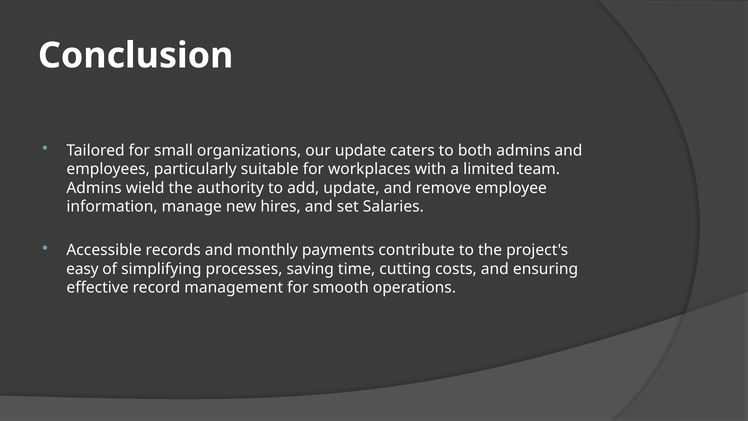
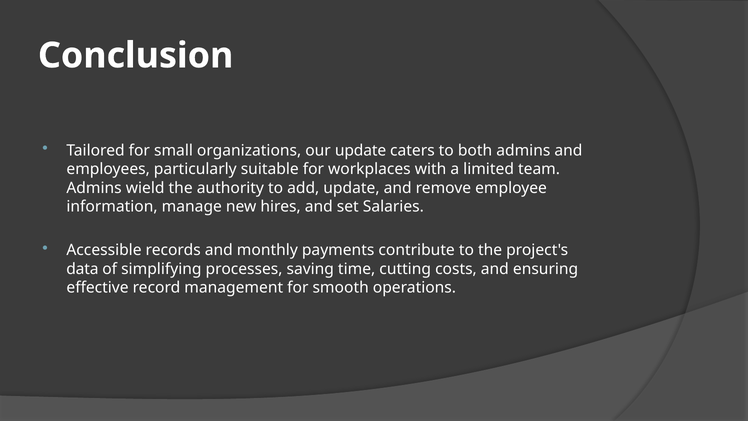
easy: easy -> data
